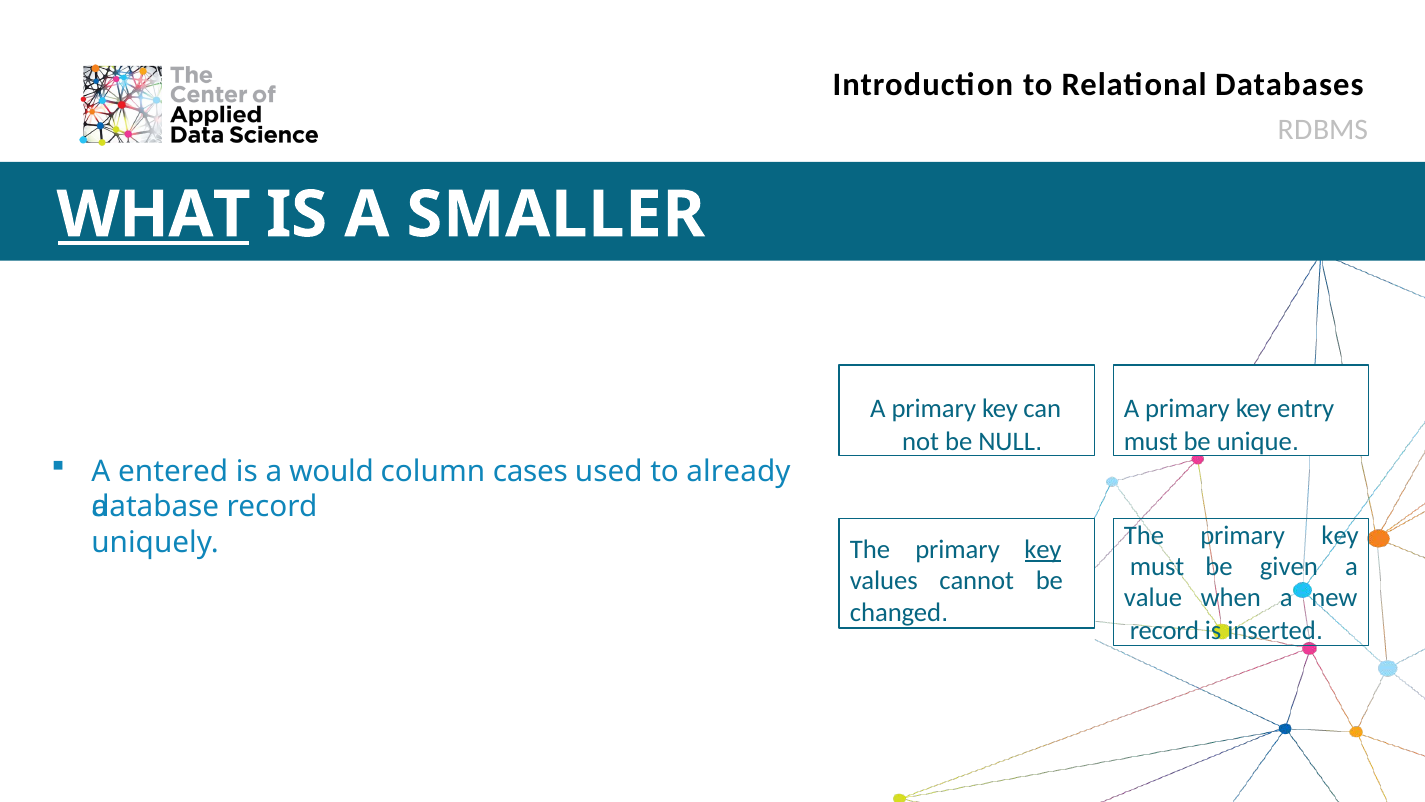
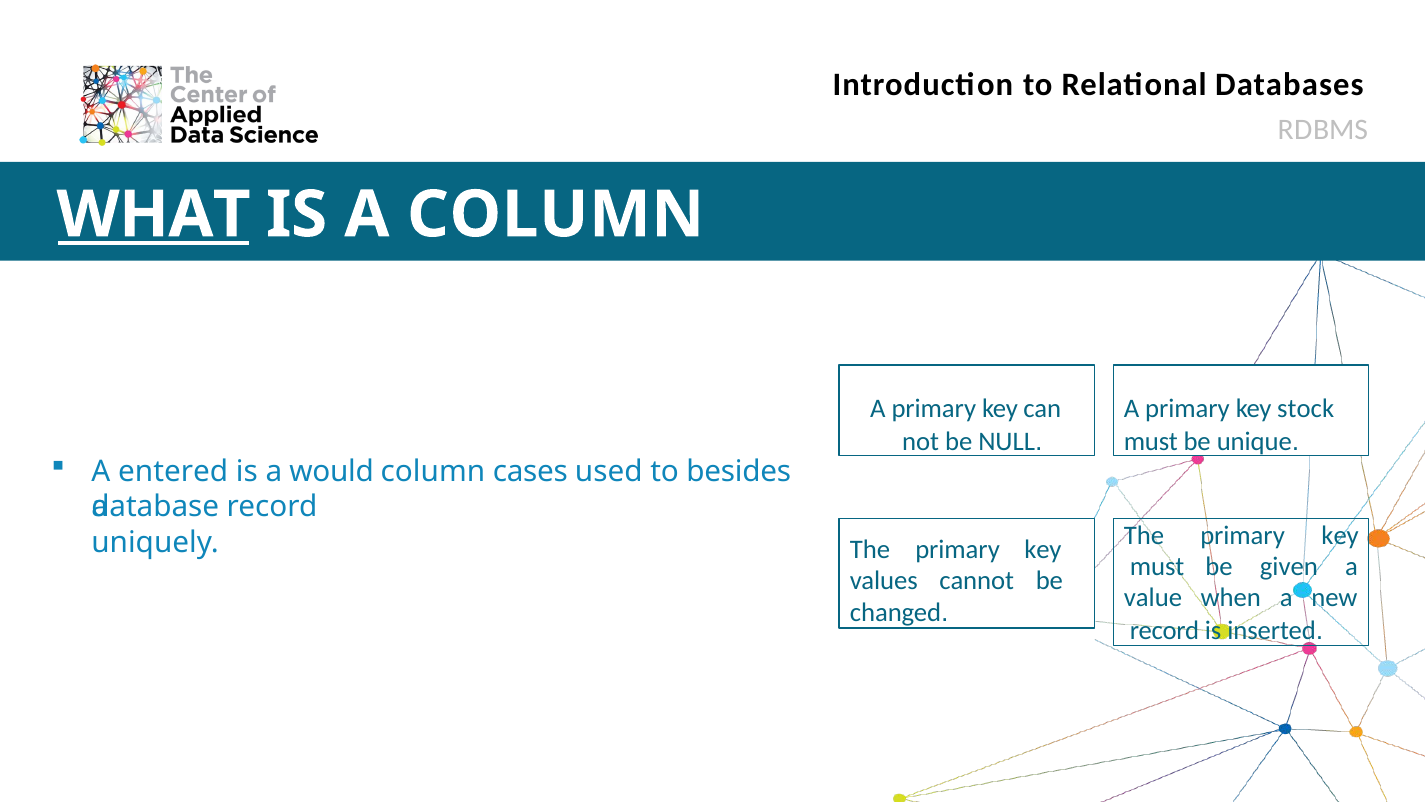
A SMALLER: SMALLER -> COLUMN
entry: entry -> stock
already: already -> besides
key at (1043, 549) underline: present -> none
